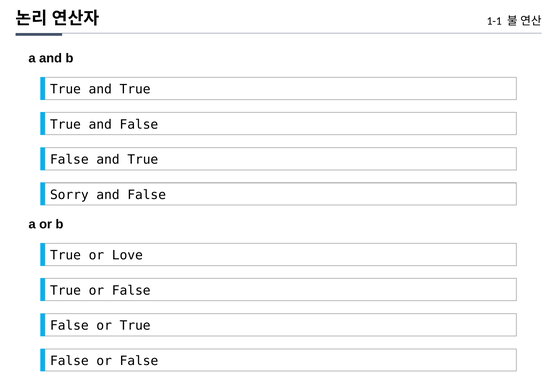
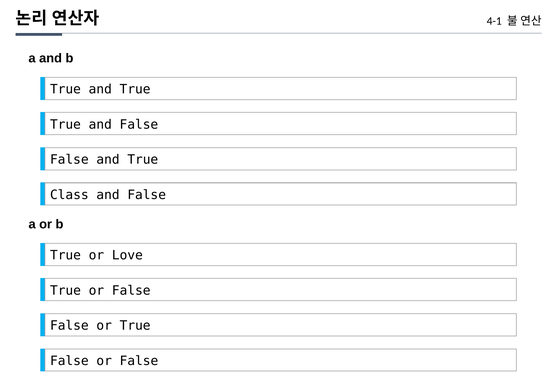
1-1: 1-1 -> 4-1
Sorry: Sorry -> Class
